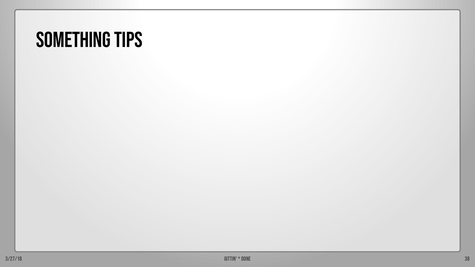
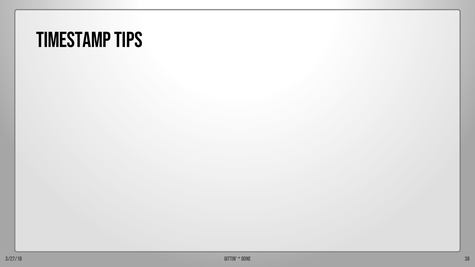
SOMETHING: SOMETHING -> TIMESTAMP
